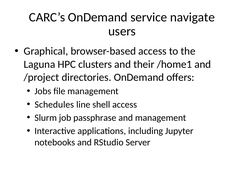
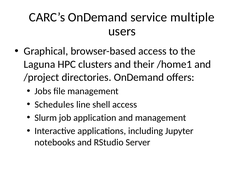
navigate: navigate -> multiple
passphrase: passphrase -> application
